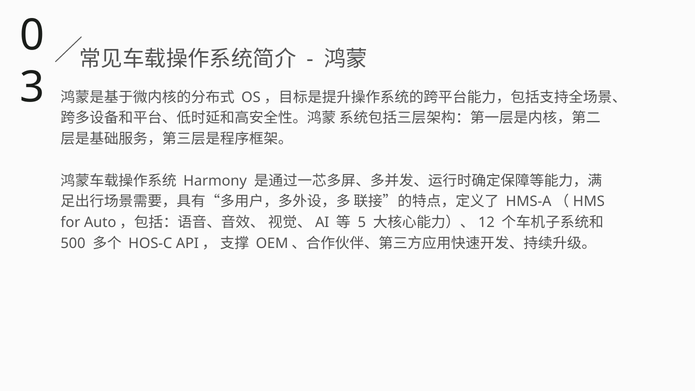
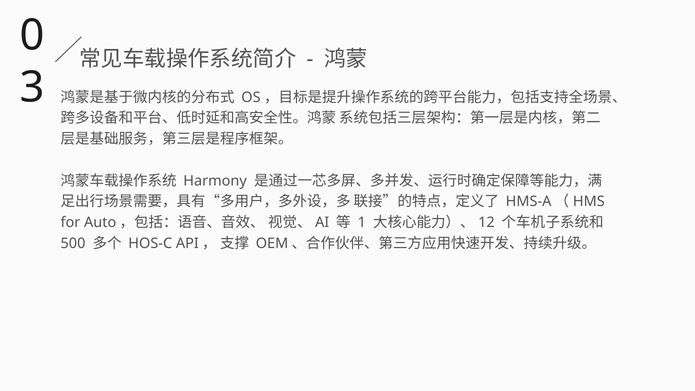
5: 5 -> 1
